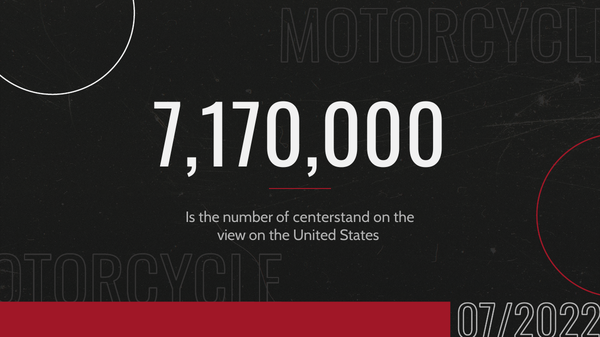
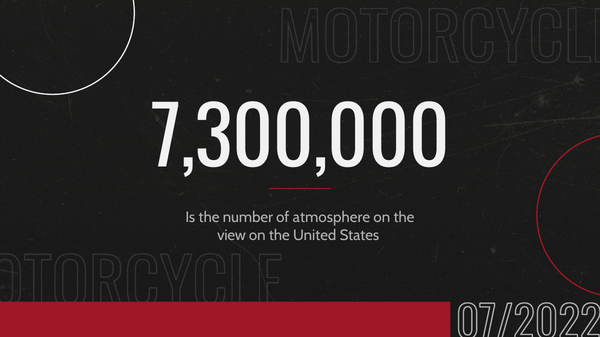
7,170,000: 7,170,000 -> 7,300,000
centerstand: centerstand -> atmosphere
